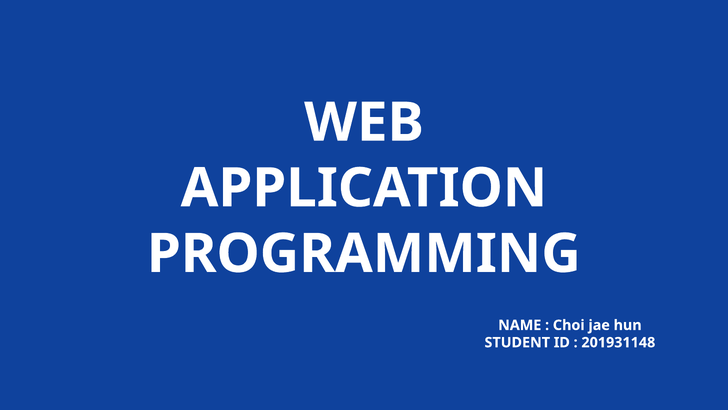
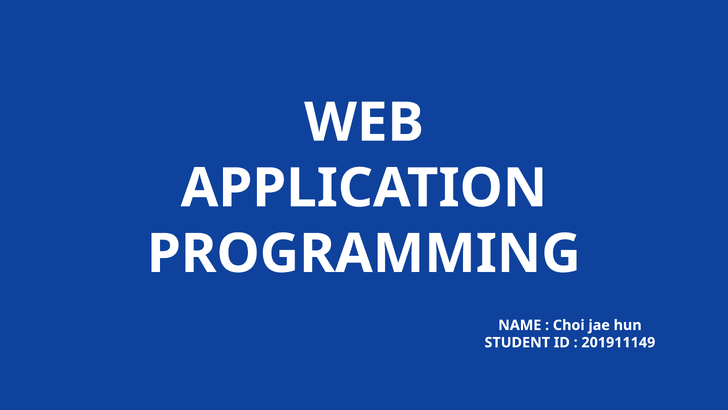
201931148: 201931148 -> 201911149
